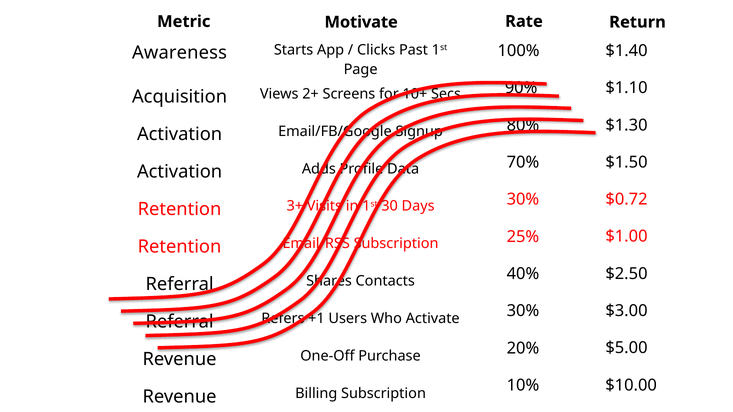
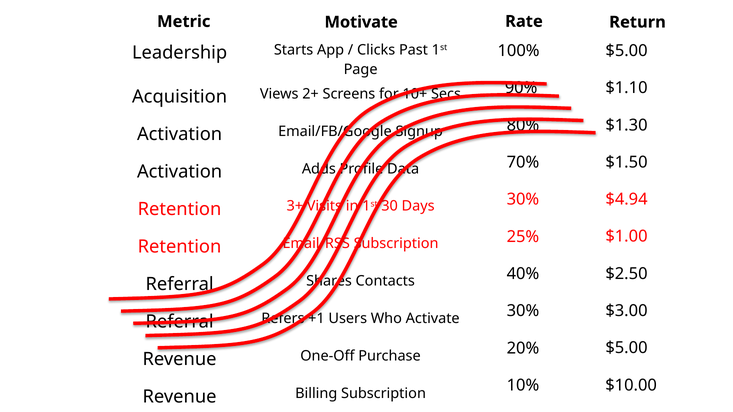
$1.40 at (627, 51): $1.40 -> $5.00
Awareness: Awareness -> Leadership
$0.72: $0.72 -> $4.94
